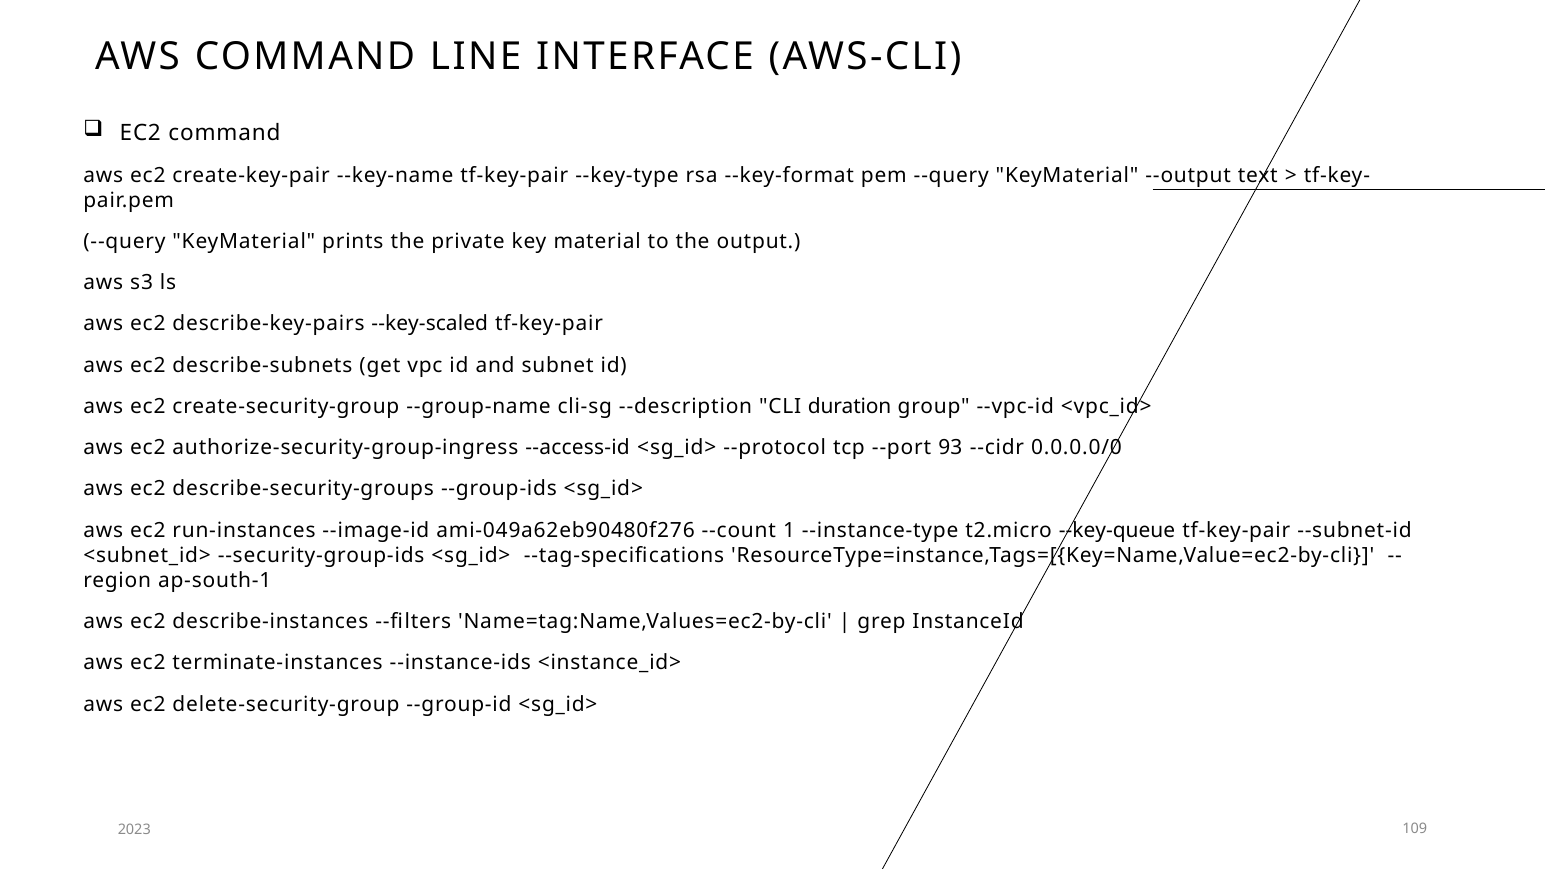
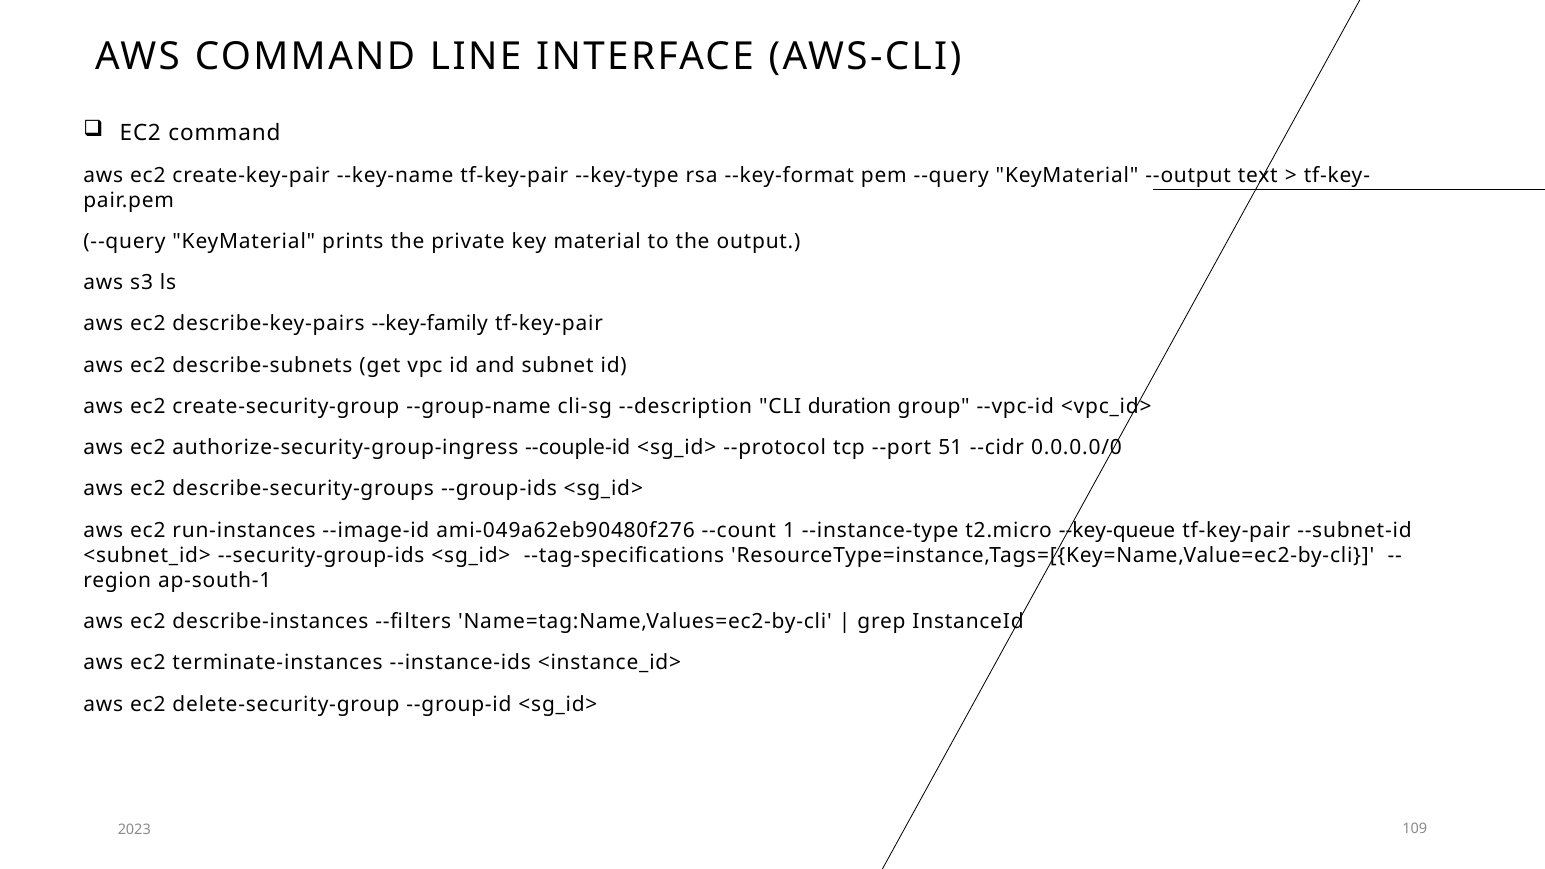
--key-scaled: --key-scaled -> --key-family
--access-id: --access-id -> --couple-id
93: 93 -> 51
